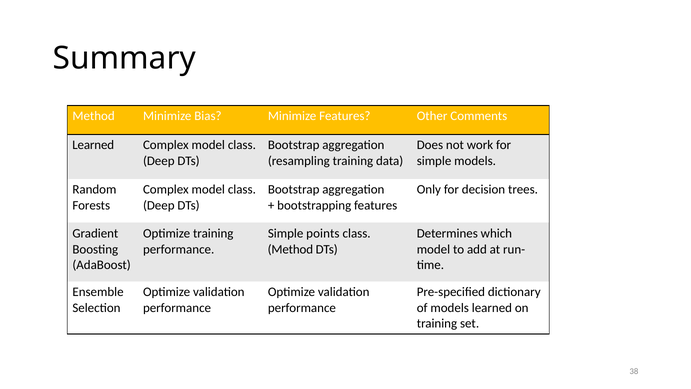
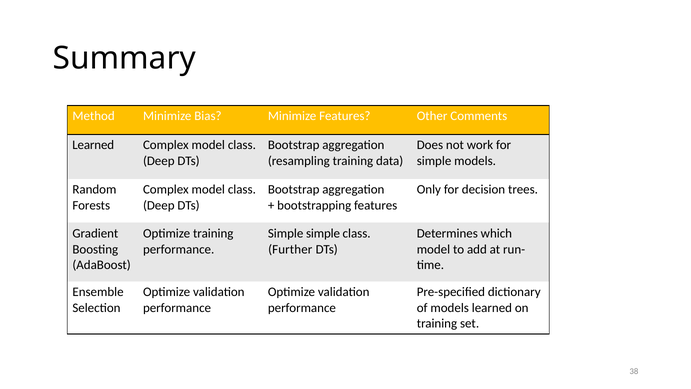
Simple points: points -> simple
Method at (290, 249): Method -> Further
